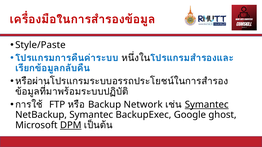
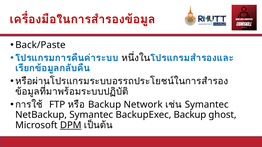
Style/Paste: Style/Paste -> Back/Paste
Symantec at (207, 105) underline: present -> none
BackupExec Google: Google -> Backup
